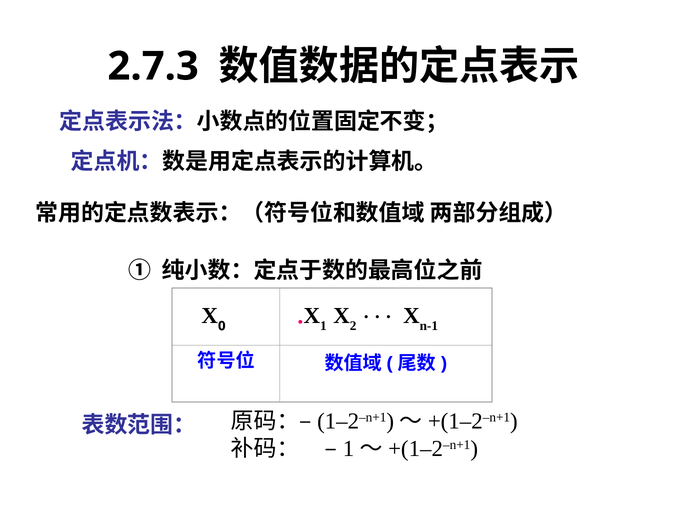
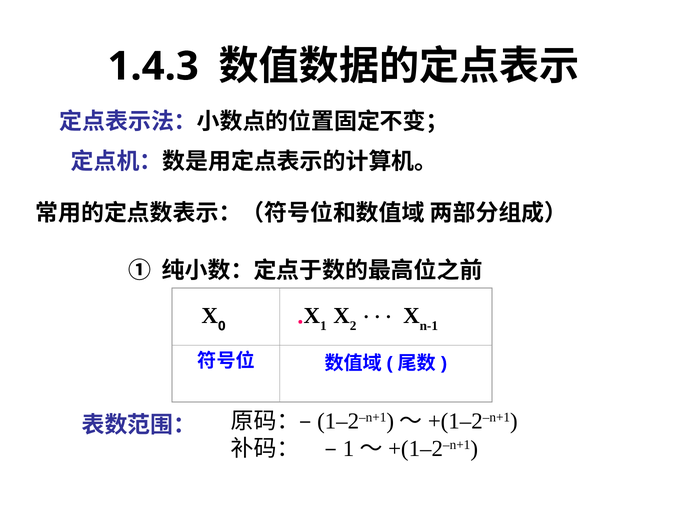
2.7.3: 2.7.3 -> 1.4.3
